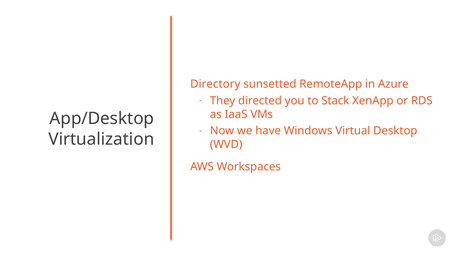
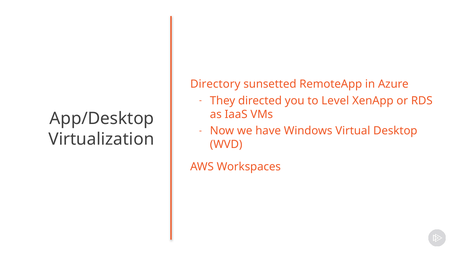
Stack: Stack -> Level
